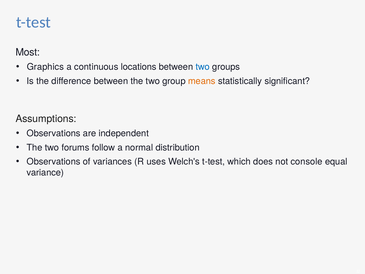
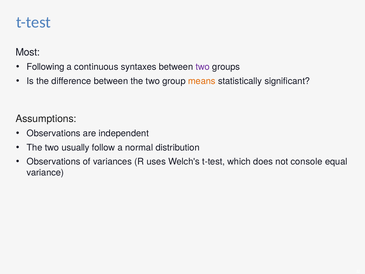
Graphics: Graphics -> Following
locations: locations -> syntaxes
two at (203, 67) colour: blue -> purple
forums: forums -> usually
